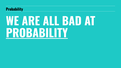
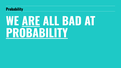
ARE underline: none -> present
